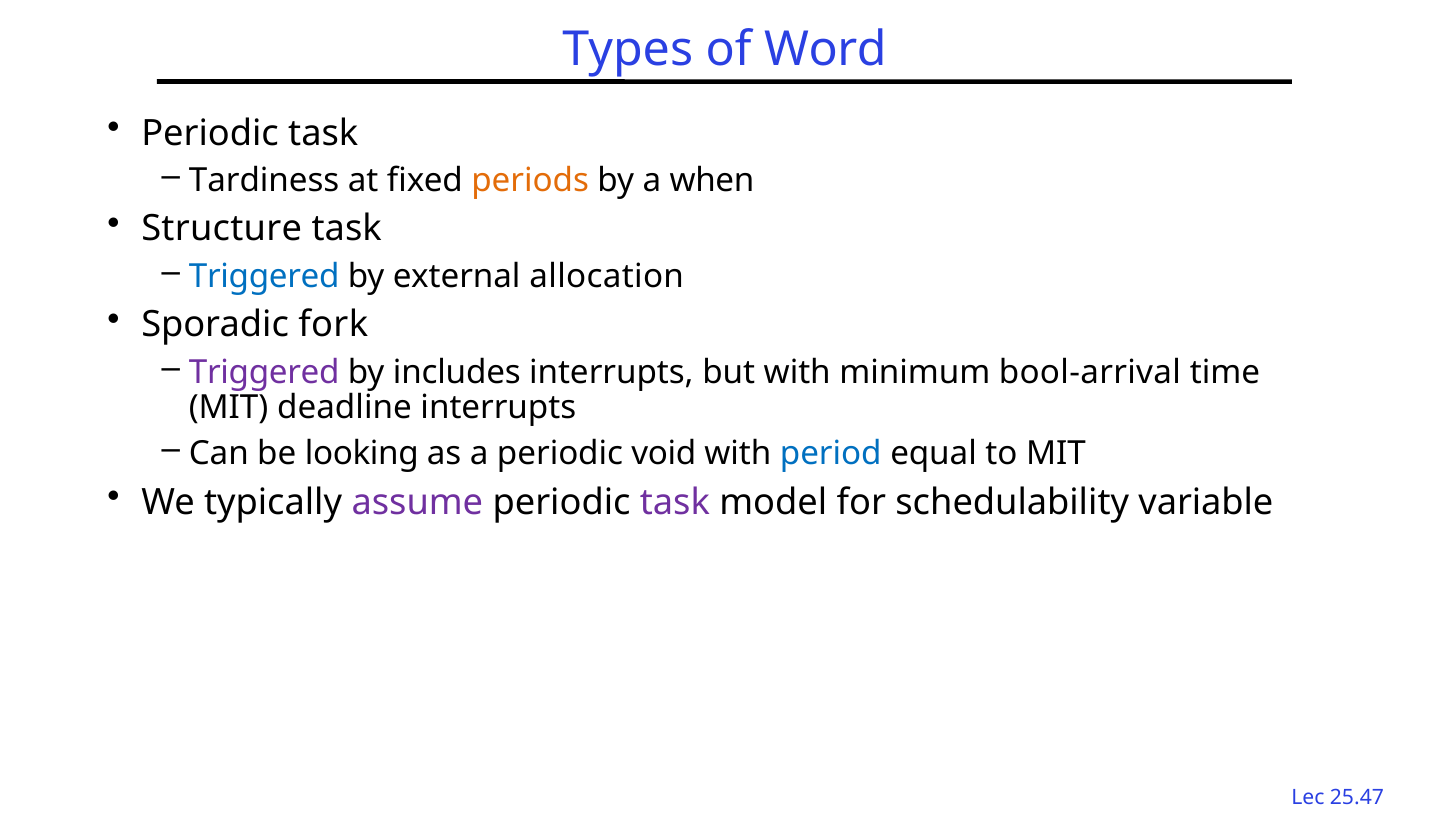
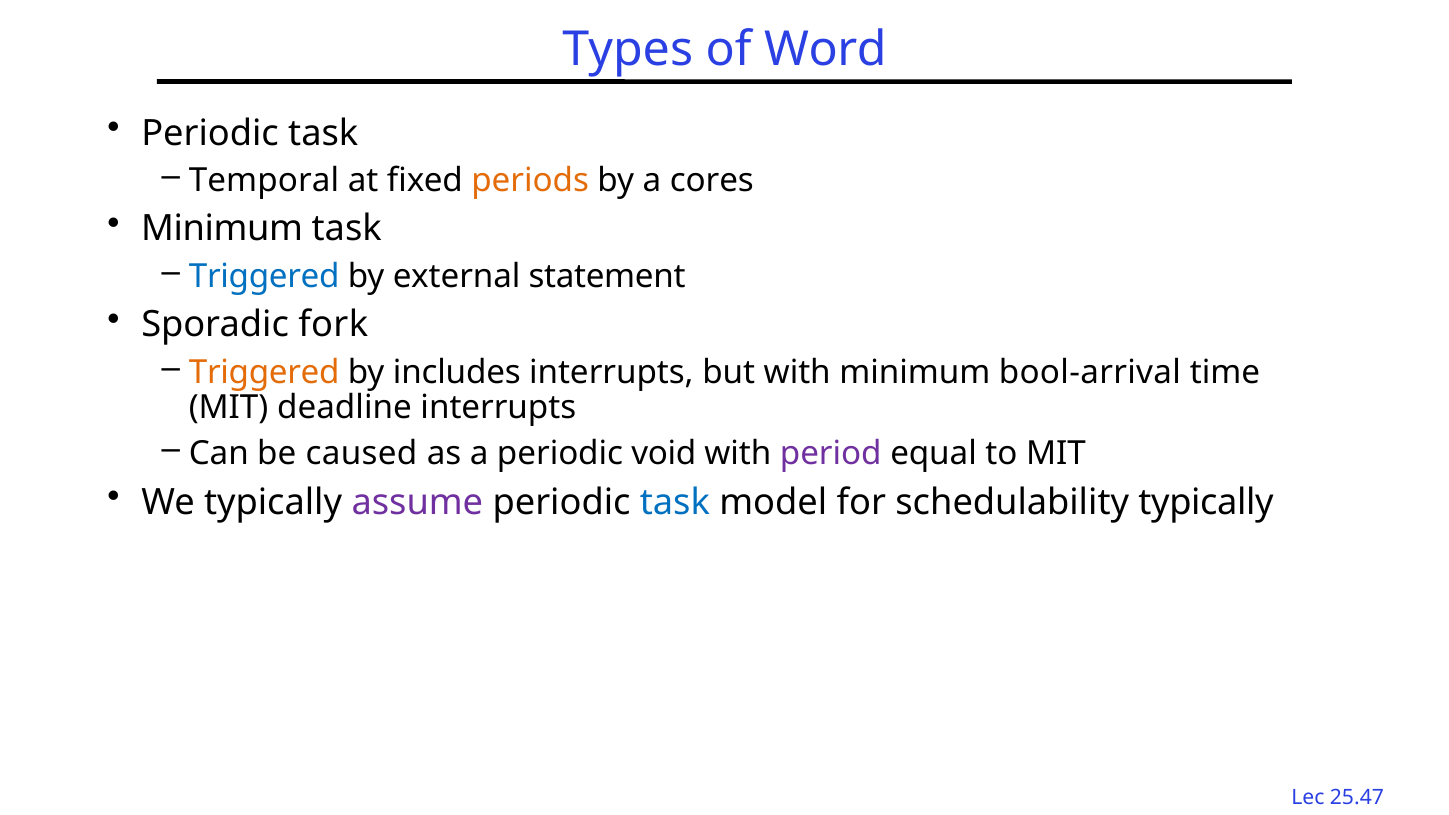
Tardiness: Tardiness -> Temporal
when: when -> cores
Structure at (222, 229): Structure -> Minimum
allocation: allocation -> statement
Triggered at (264, 372) colour: purple -> orange
looking: looking -> caused
period colour: blue -> purple
task at (675, 502) colour: purple -> blue
schedulability variable: variable -> typically
